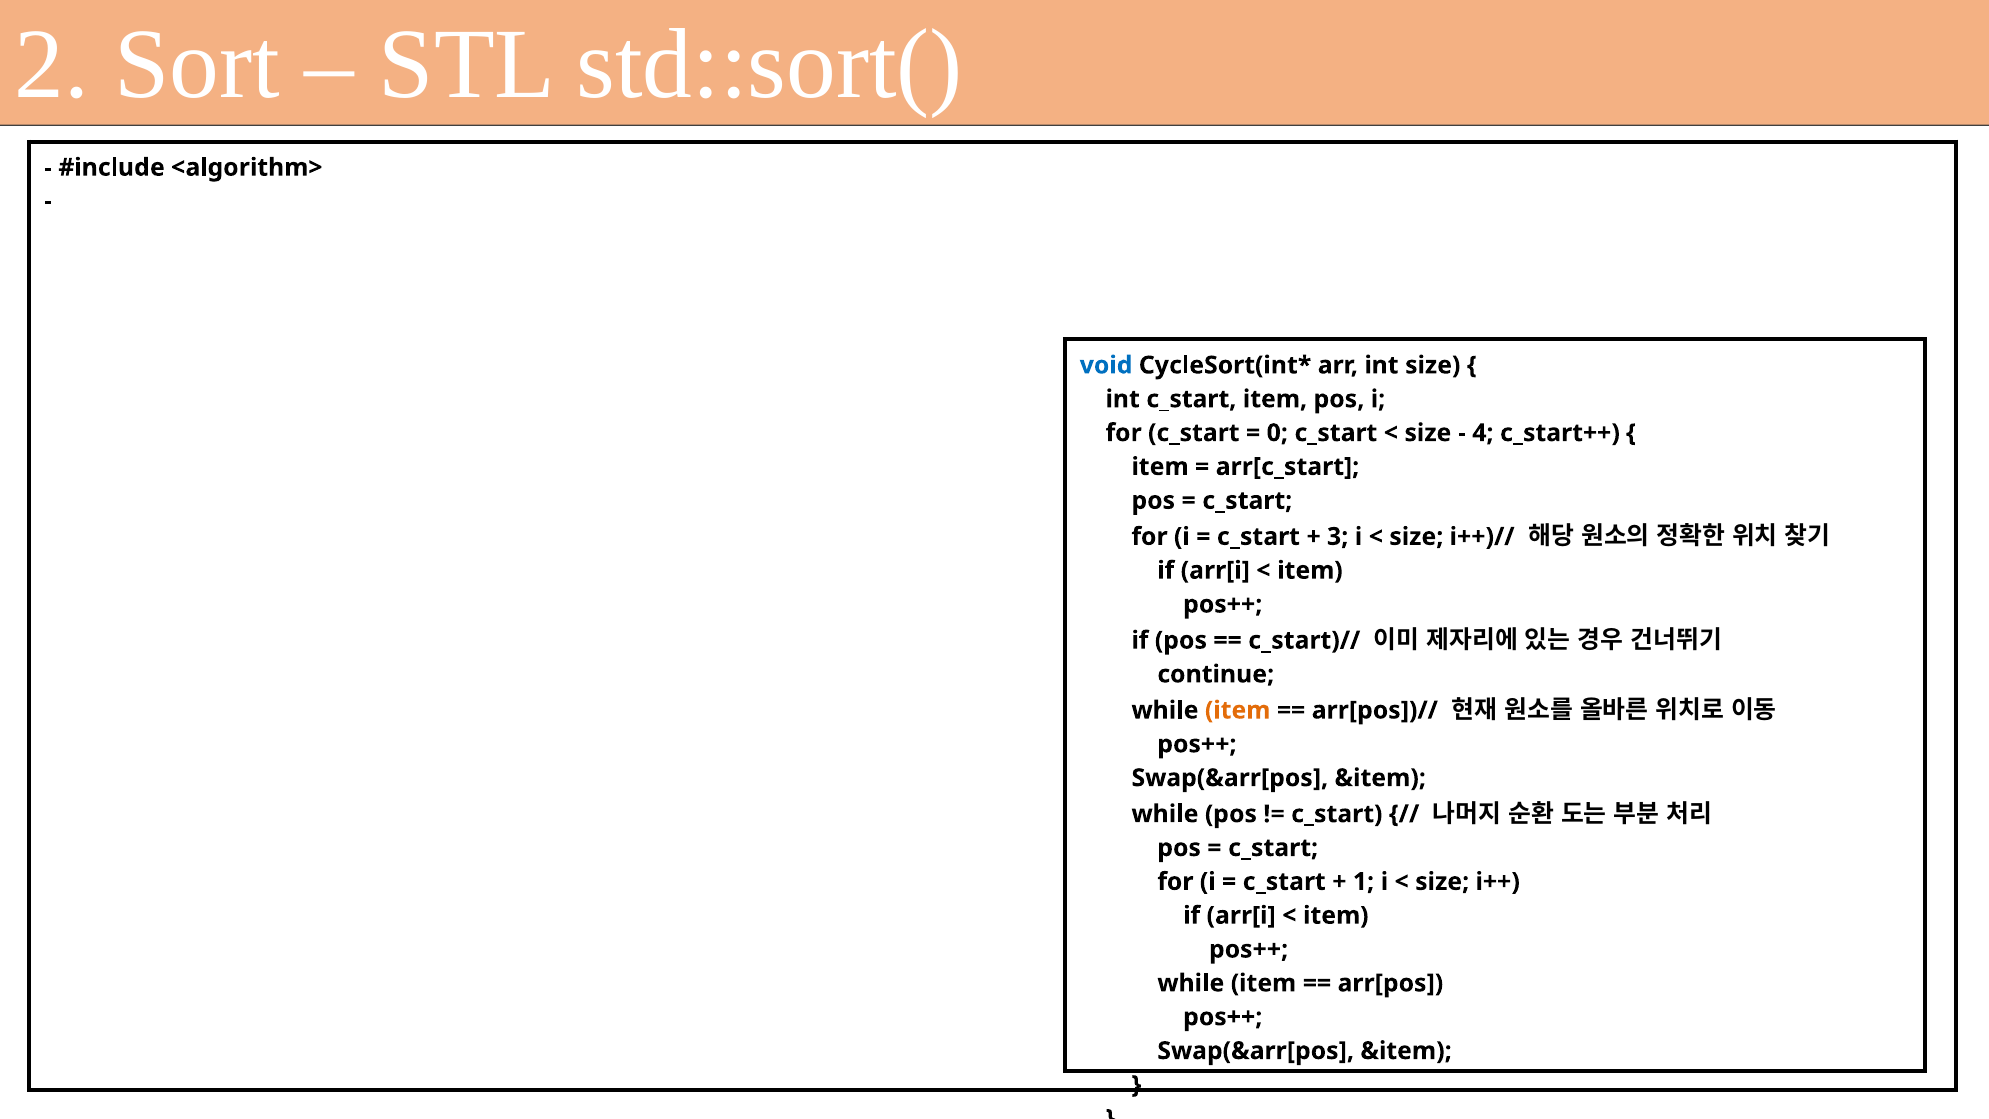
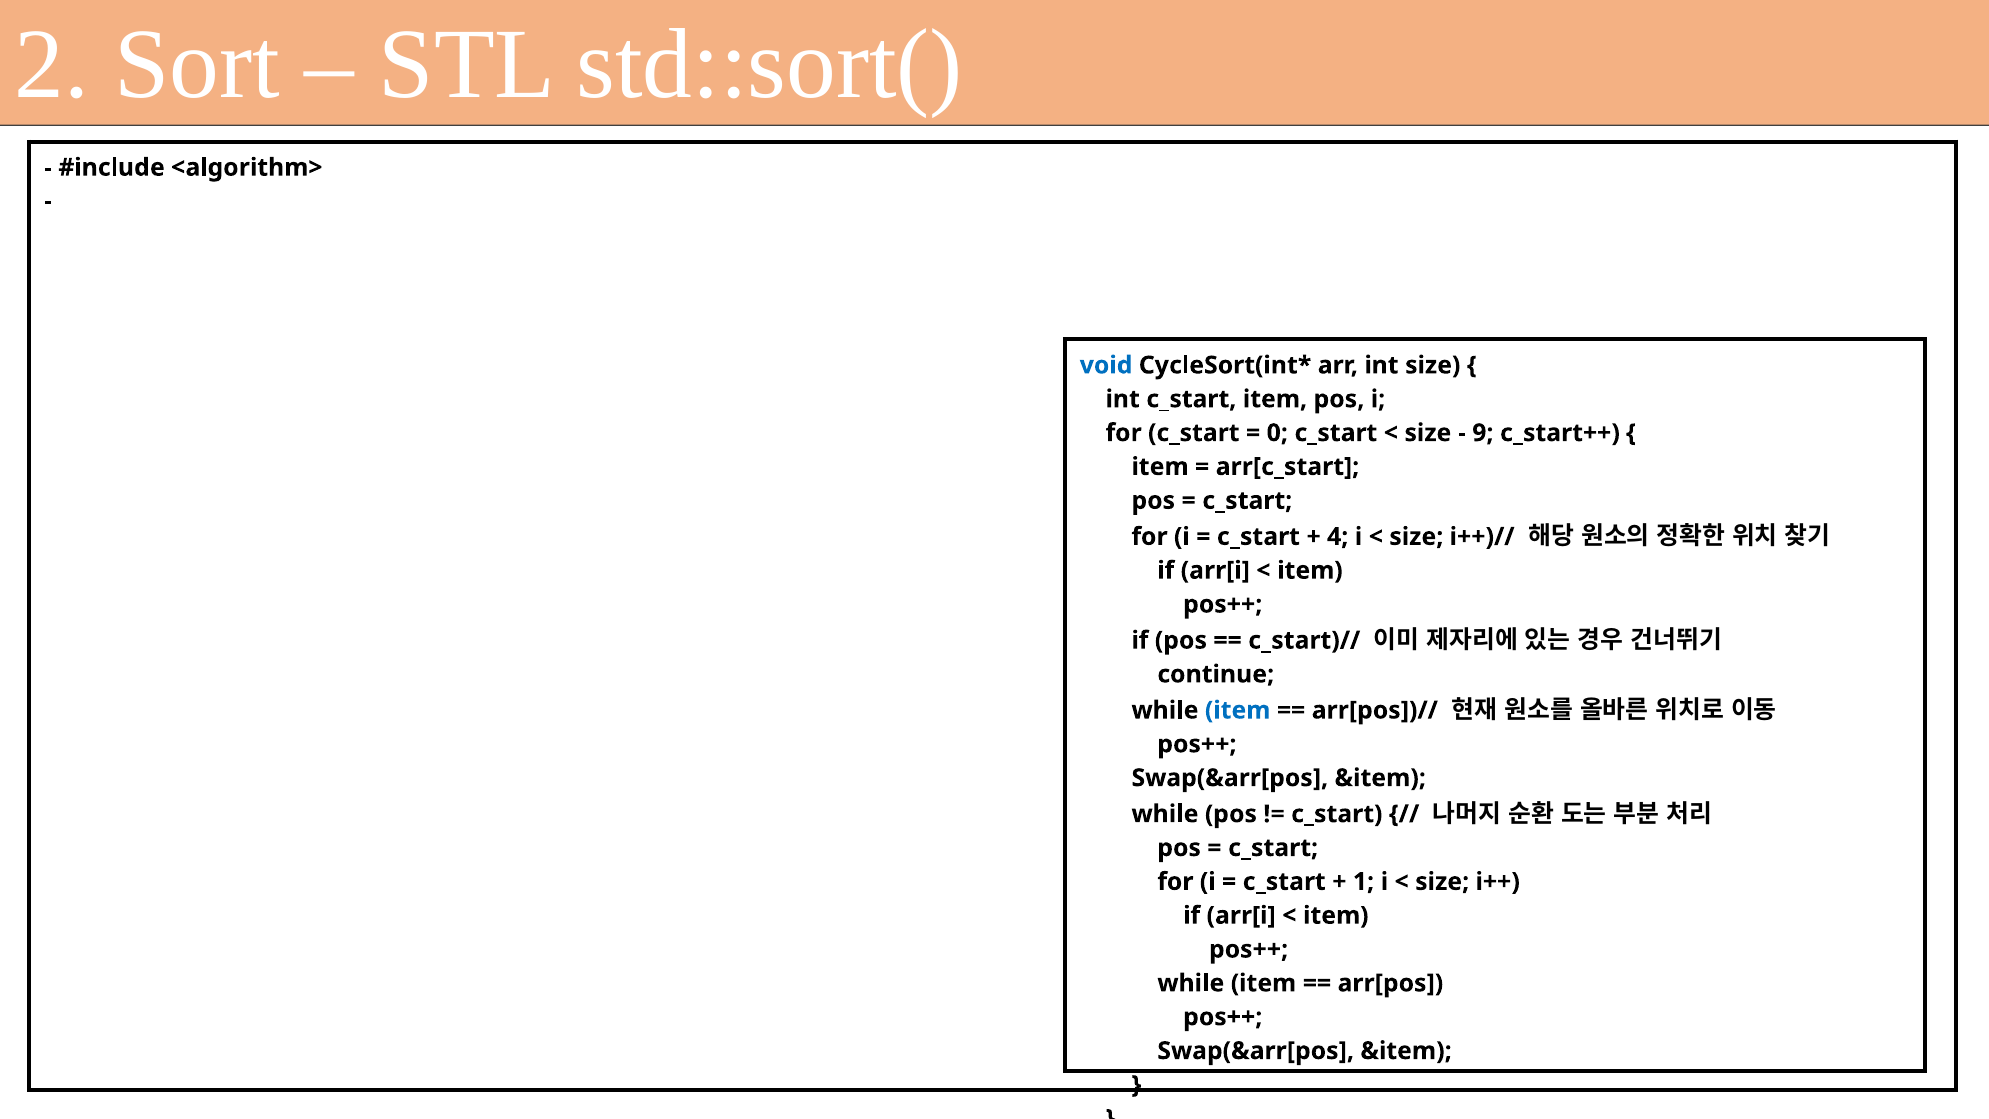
4: 4 -> 9
3: 3 -> 4
item at (1238, 710) colour: orange -> blue
